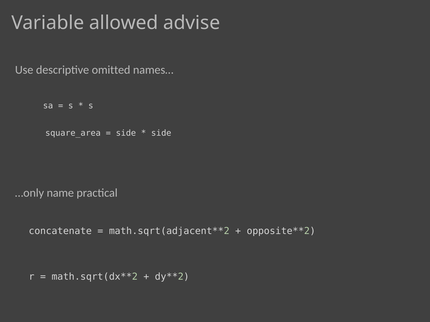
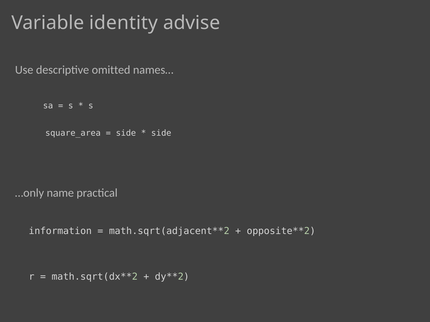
allowed: allowed -> identity
concatenate: concatenate -> information
